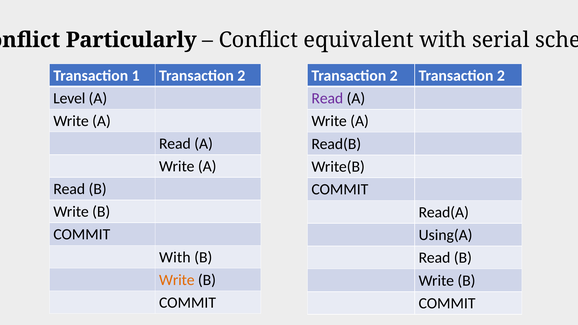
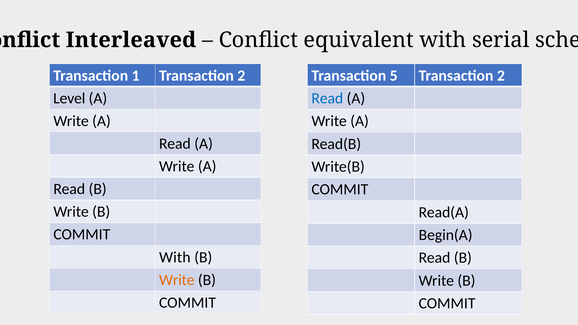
Particularly: Particularly -> Interleaved
2 at (394, 76): 2 -> 5
Read at (327, 98) colour: purple -> blue
Using(A: Using(A -> Begin(A
